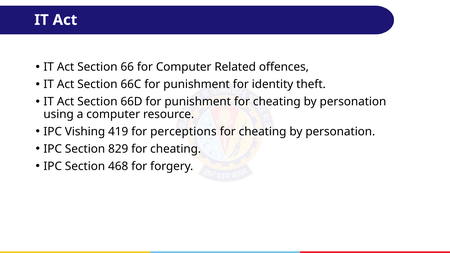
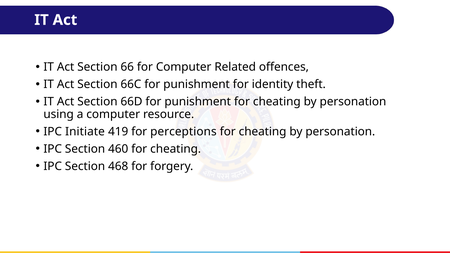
Vishing: Vishing -> Initiate
829: 829 -> 460
